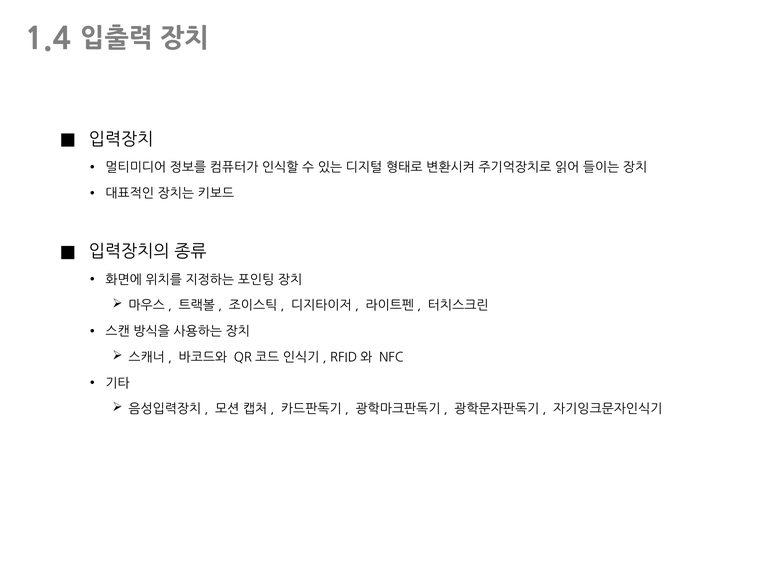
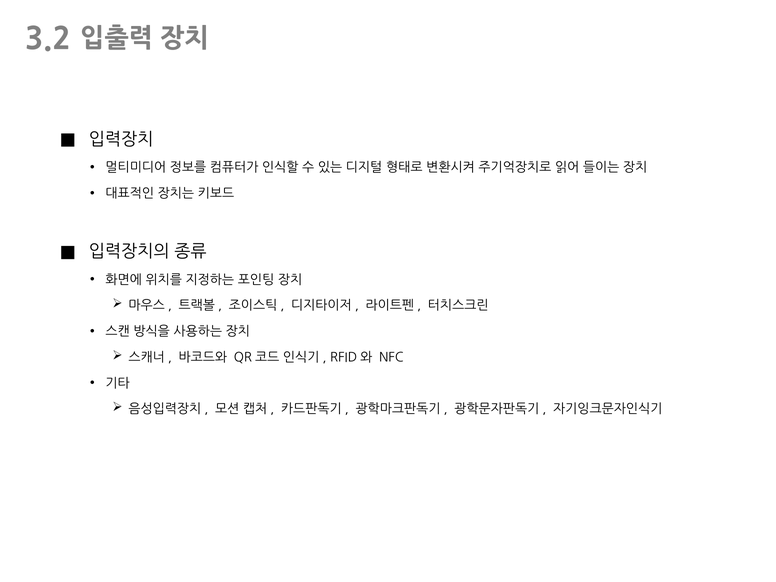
1.4: 1.4 -> 3.2
